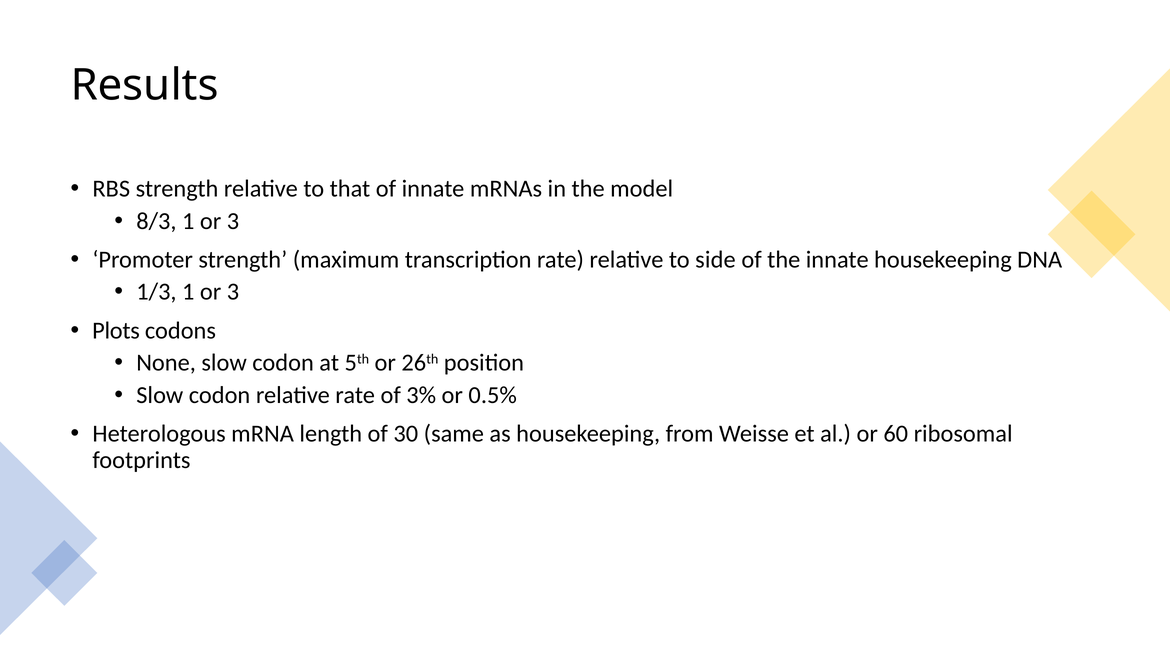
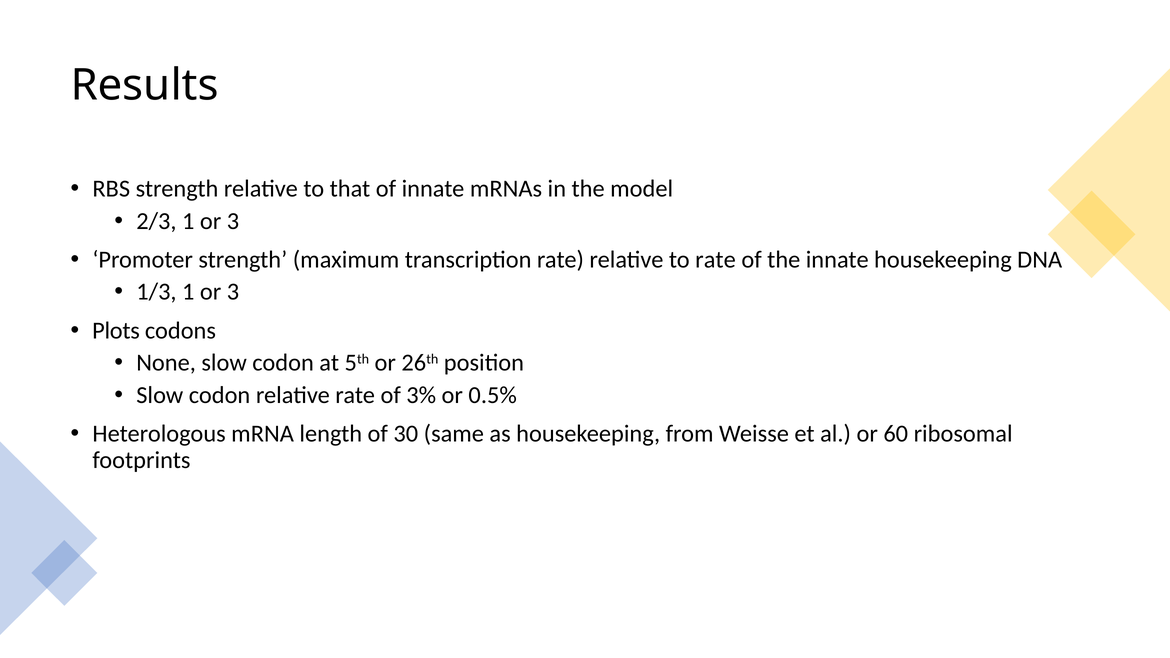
8/3: 8/3 -> 2/3
to side: side -> rate
